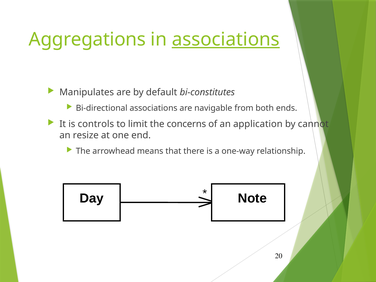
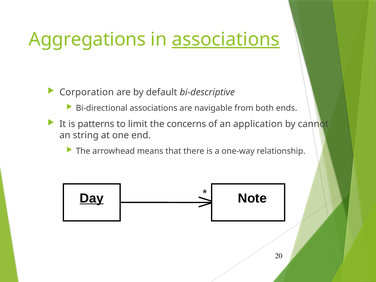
Manipulates: Manipulates -> Corporation
bi-constitutes: bi-constitutes -> bi-descriptive
controls: controls -> patterns
resize: resize -> string
Day underline: none -> present
